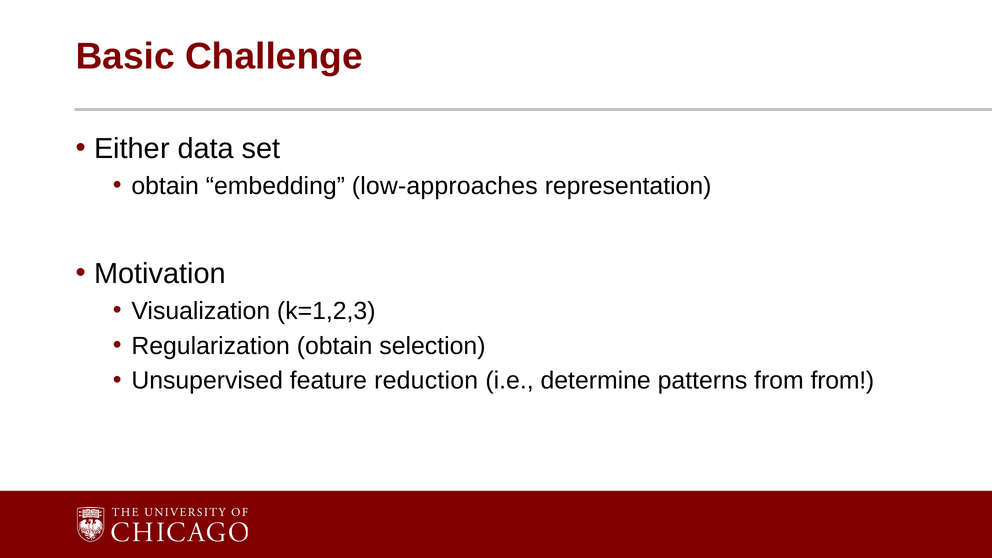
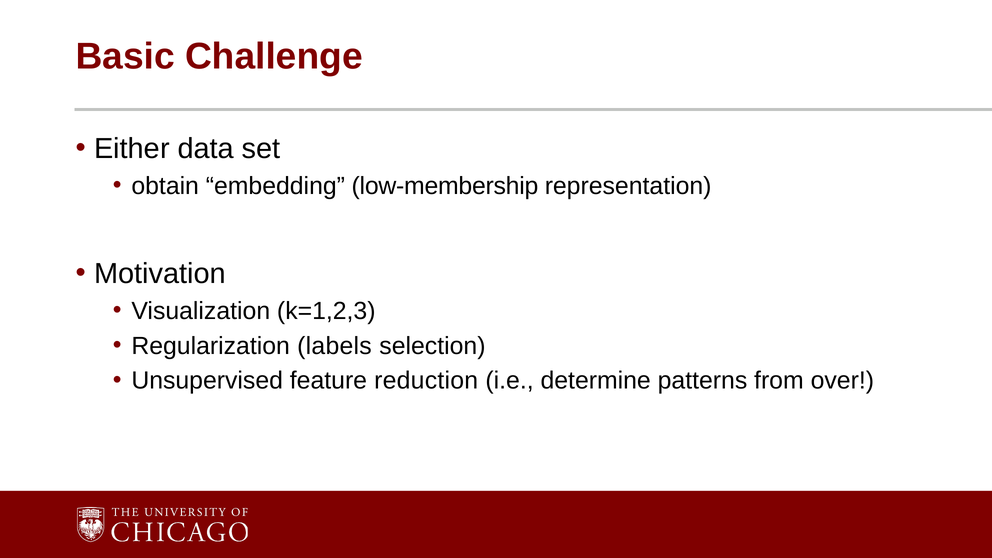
low-approaches: low-approaches -> low-membership
Regularization obtain: obtain -> labels
from from: from -> over
